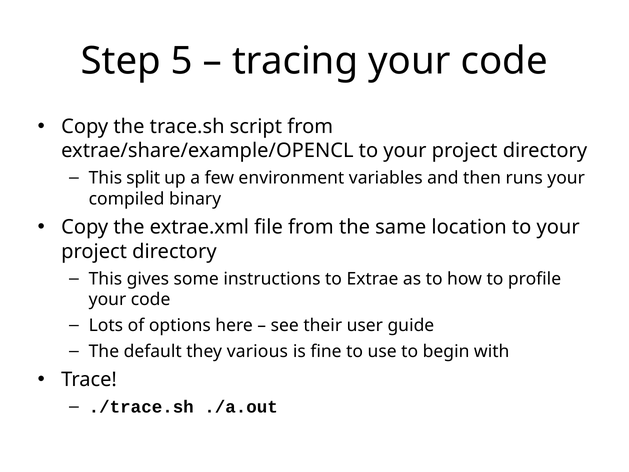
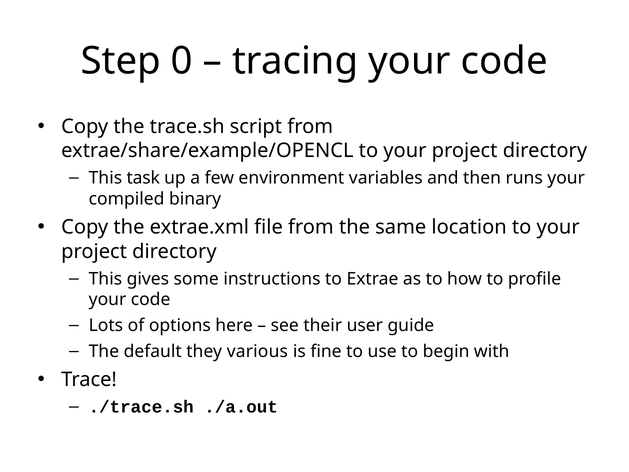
5: 5 -> 0
split: split -> task
